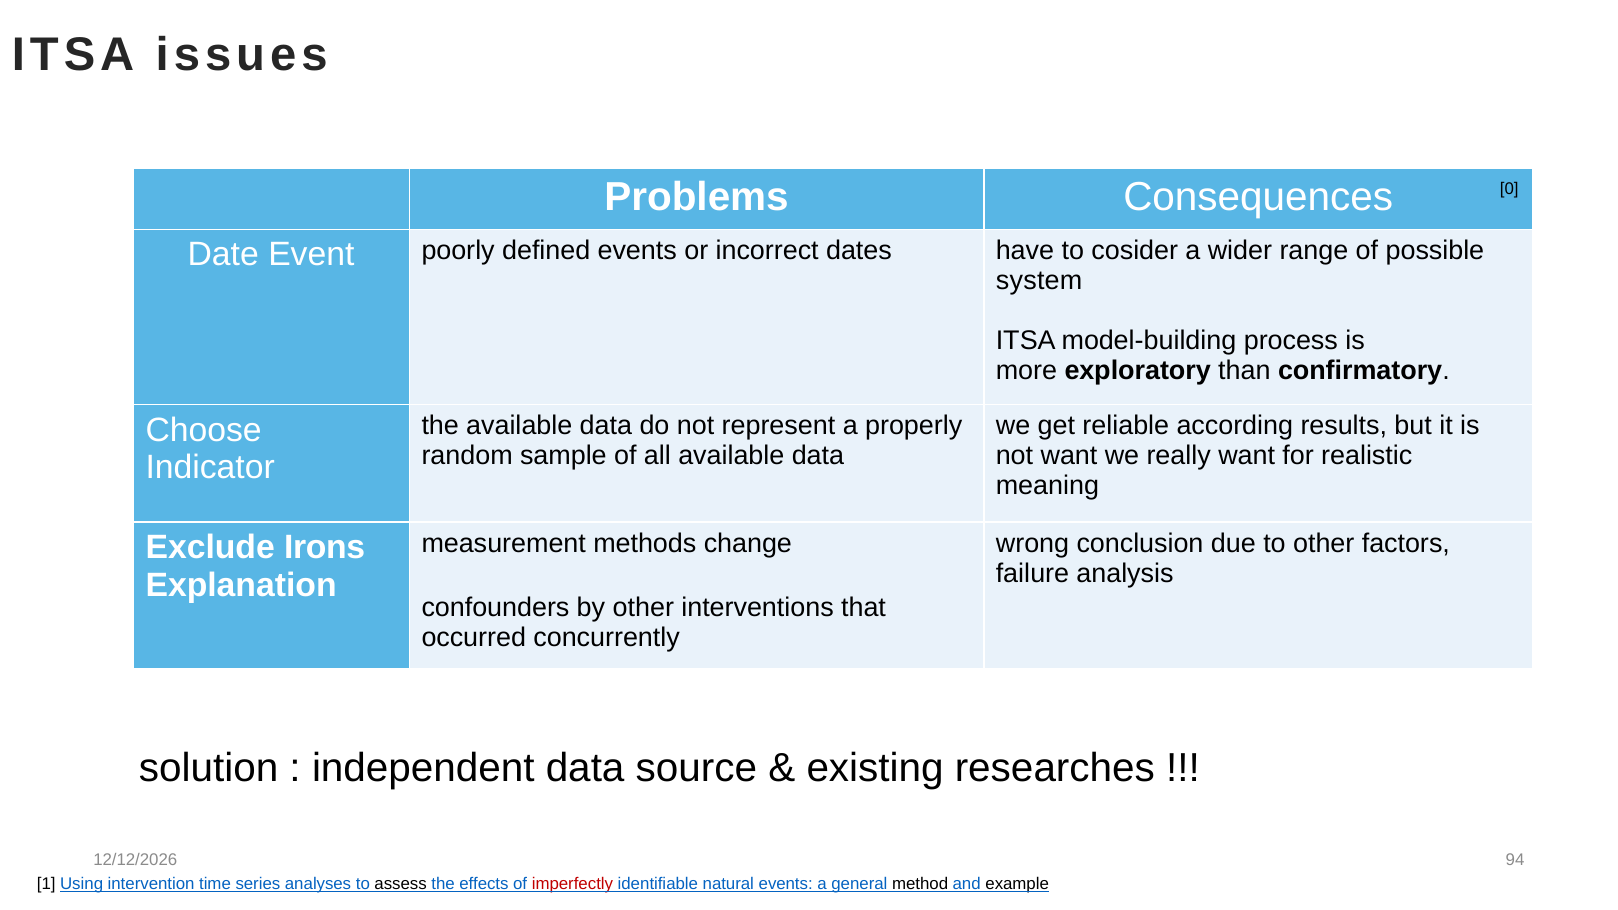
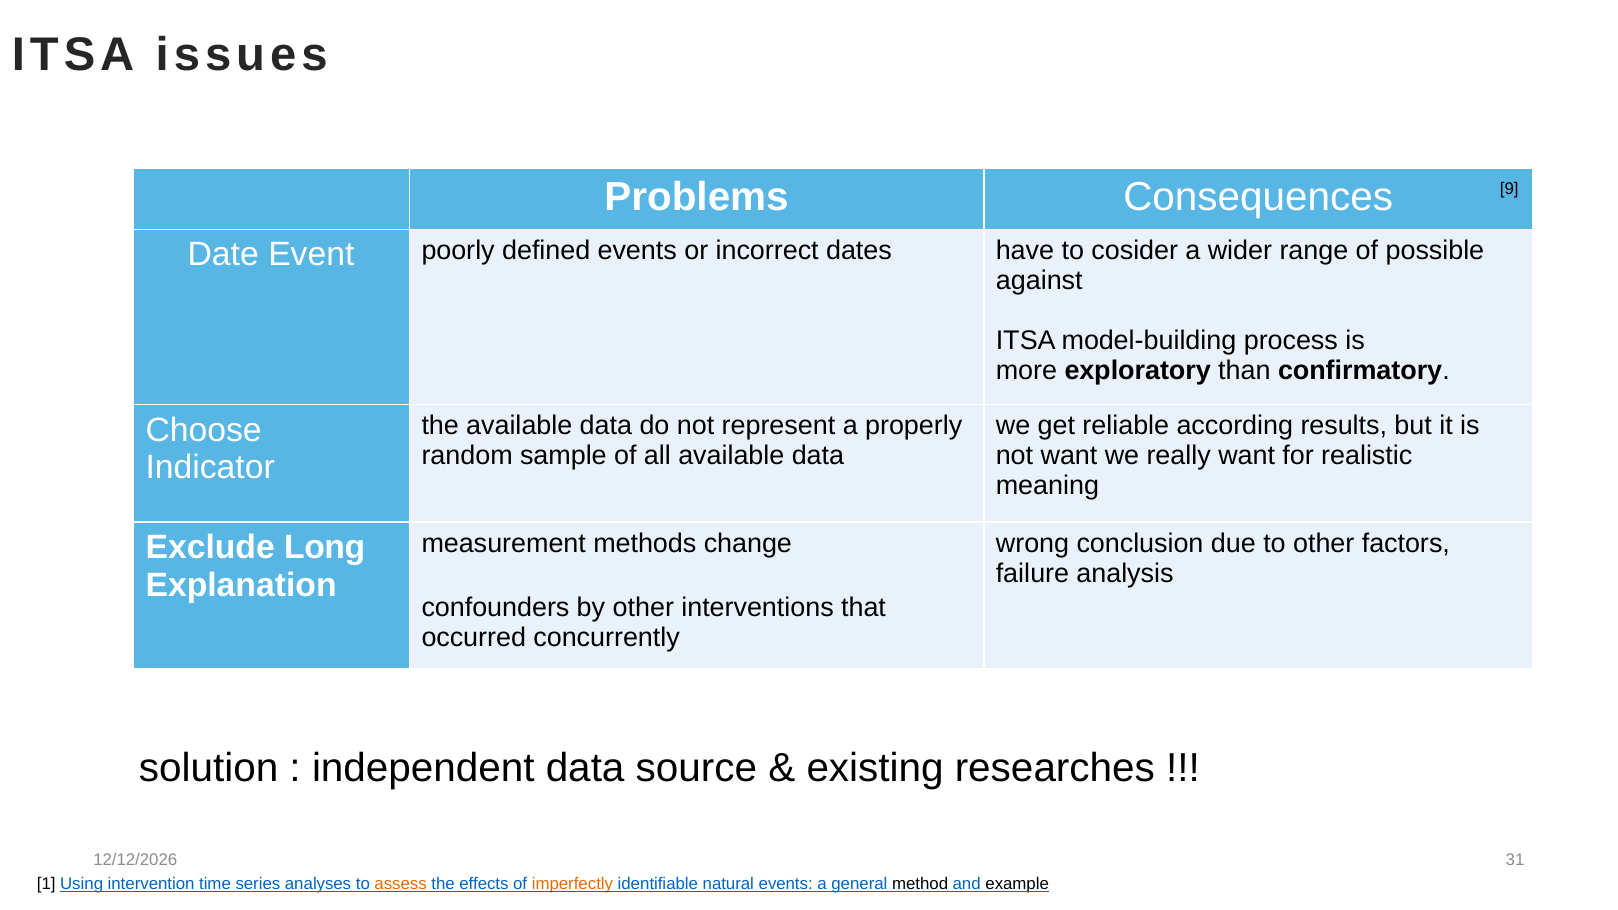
0: 0 -> 9
system: system -> against
Irons: Irons -> Long
94: 94 -> 31
assess colour: black -> orange
imperfectly colour: red -> orange
